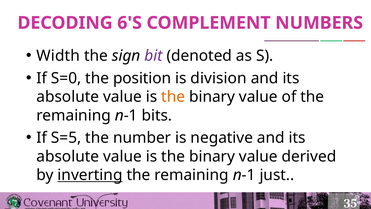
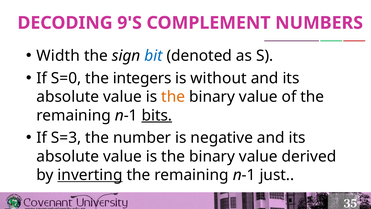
6'S: 6'S -> 9'S
bit colour: purple -> blue
position: position -> integers
division: division -> without
bits underline: none -> present
S=5: S=5 -> S=3
